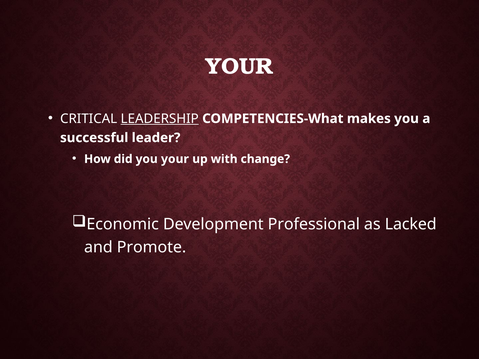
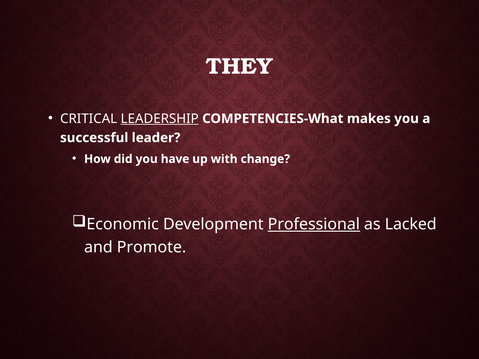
YOUR at (239, 67): YOUR -> THEY
you your: your -> have
Professional underline: none -> present
